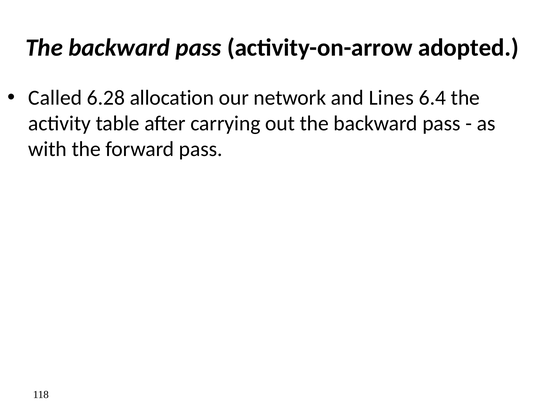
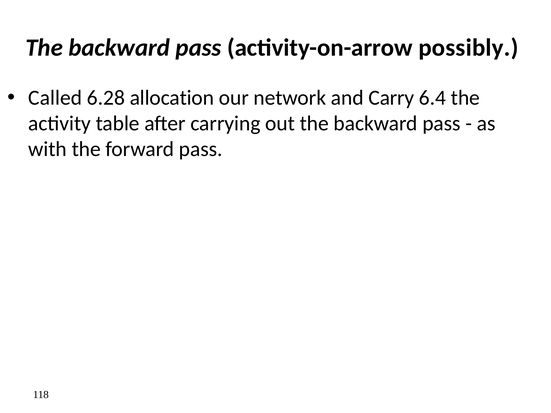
adopted: adopted -> possibly
Lines: Lines -> Carry
